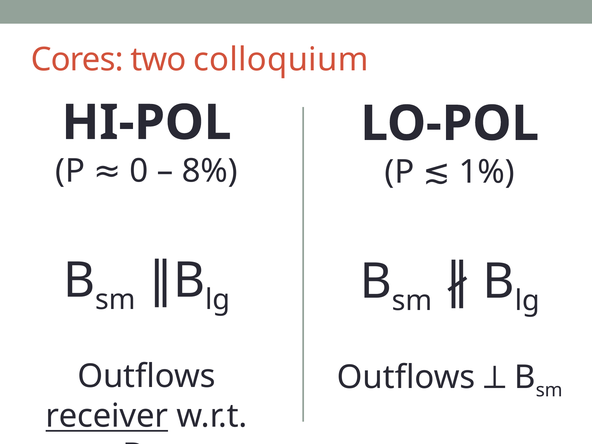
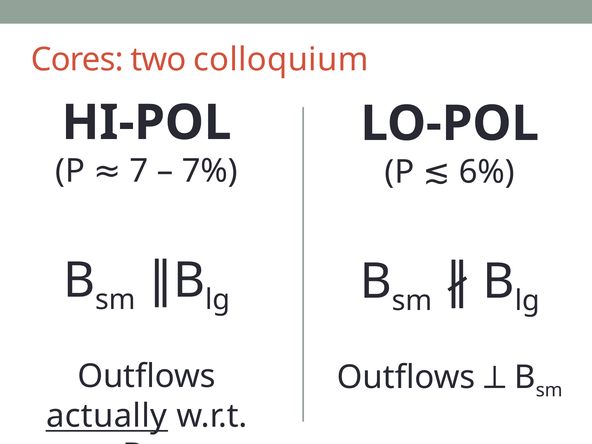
0: 0 -> 7
8%: 8% -> 7%
1%: 1% -> 6%
receiver: receiver -> actually
